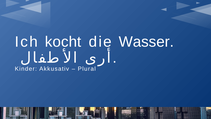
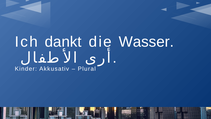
kocht: kocht -> dankt
